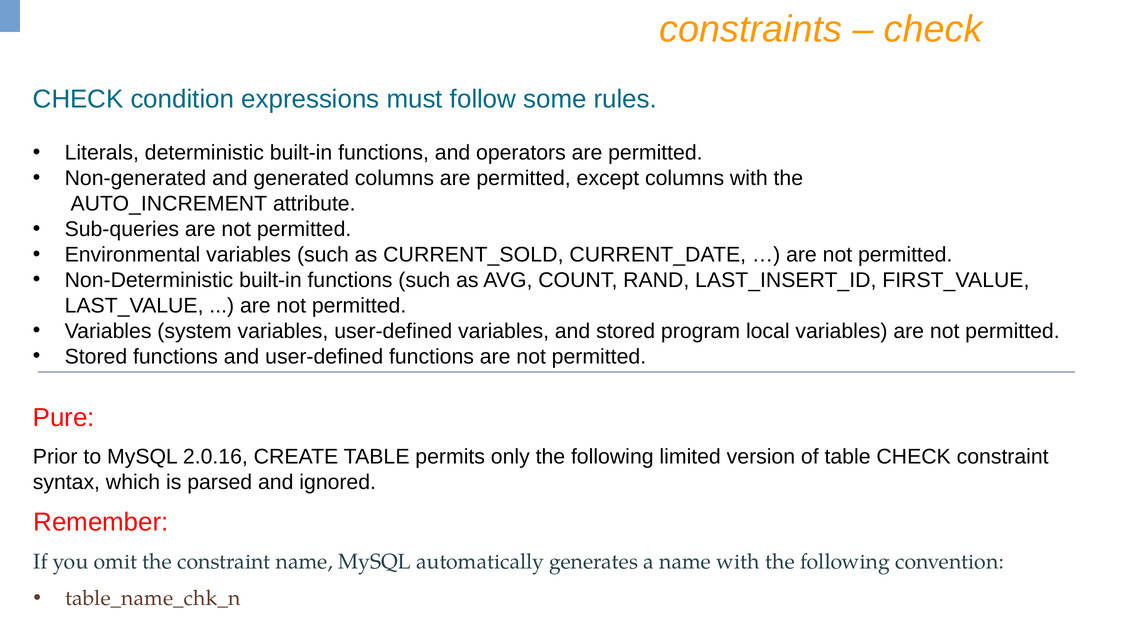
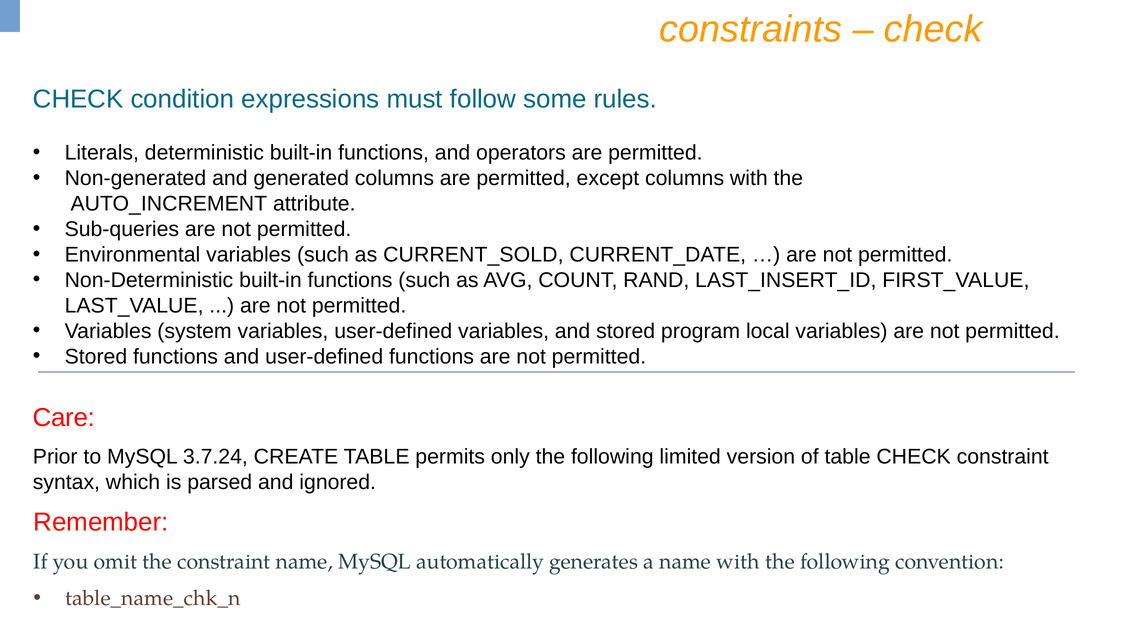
Pure: Pure -> Care
2.0.16: 2.0.16 -> 3.7.24
